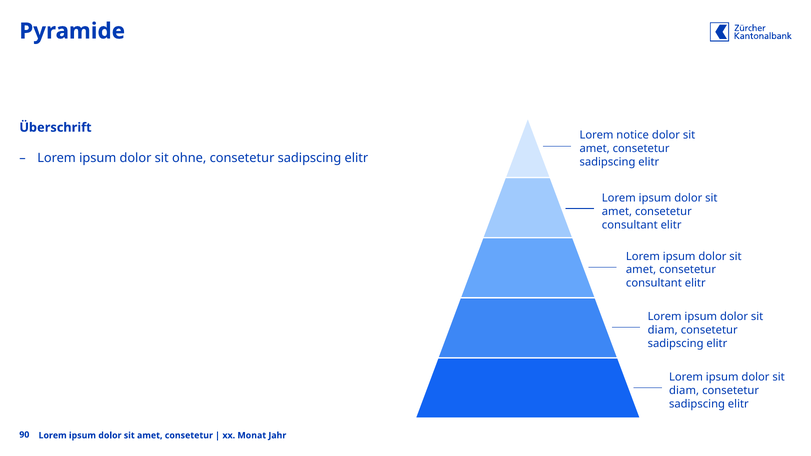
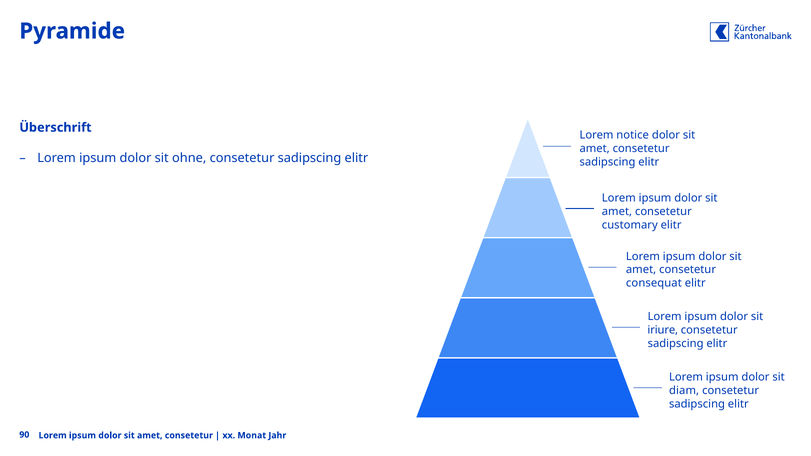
consultant at (630, 225): consultant -> customary
consultant at (654, 283): consultant -> consequat
diam at (663, 330): diam -> iriure
